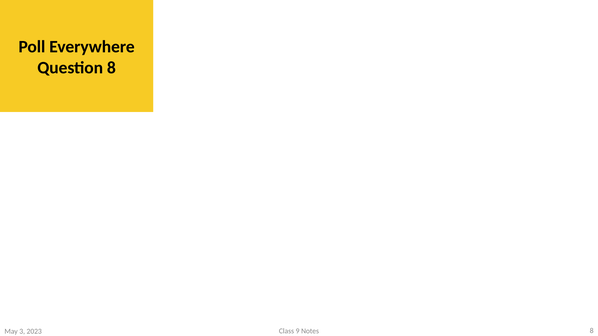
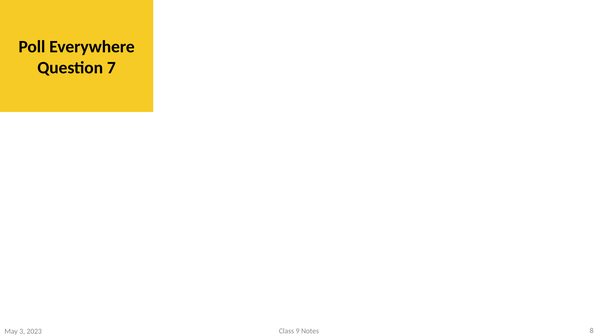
Question 8: 8 -> 7
